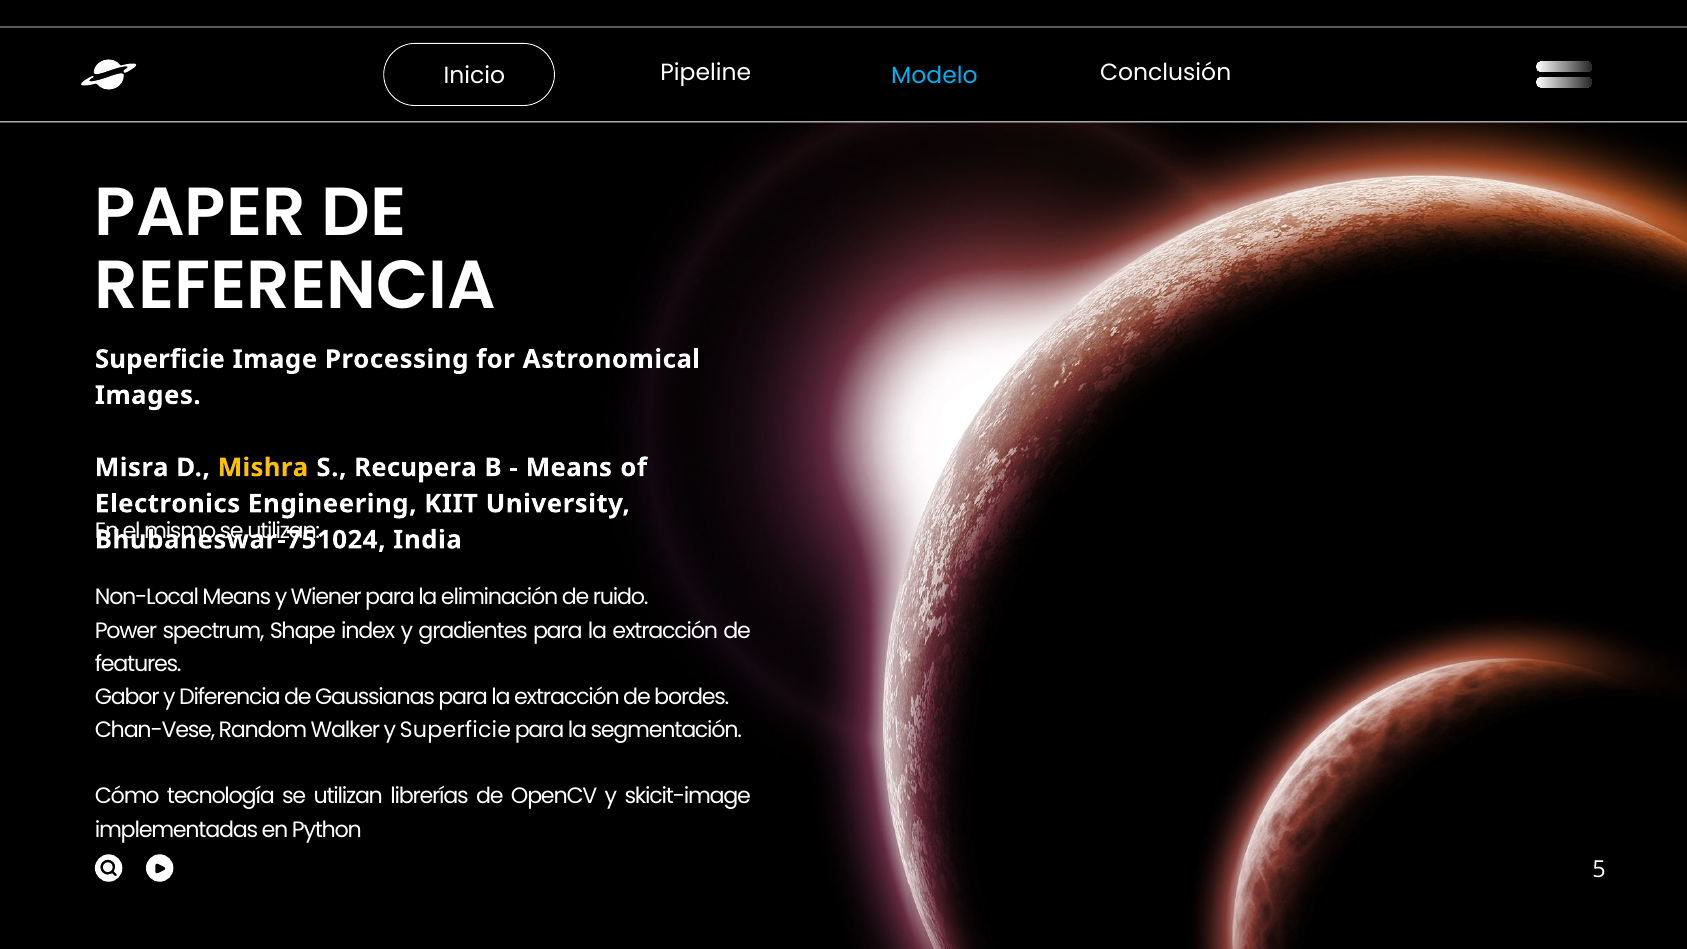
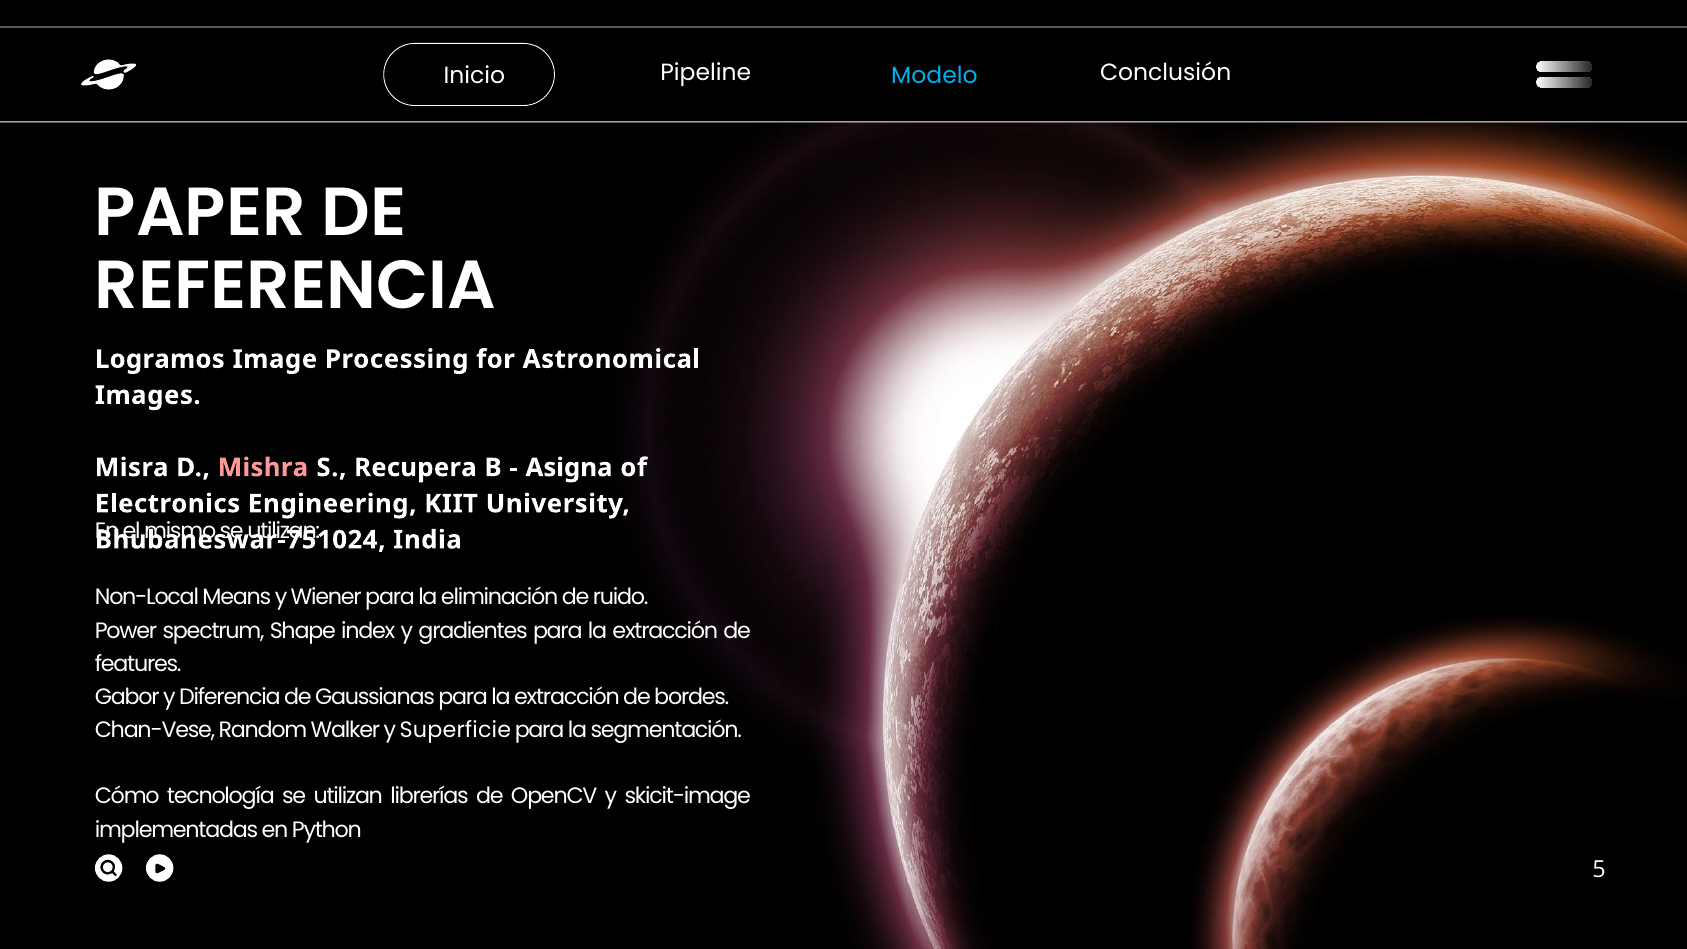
Superficie at (160, 359): Superficie -> Logramos
Mishra colour: yellow -> pink
Means at (569, 468): Means -> Asigna
